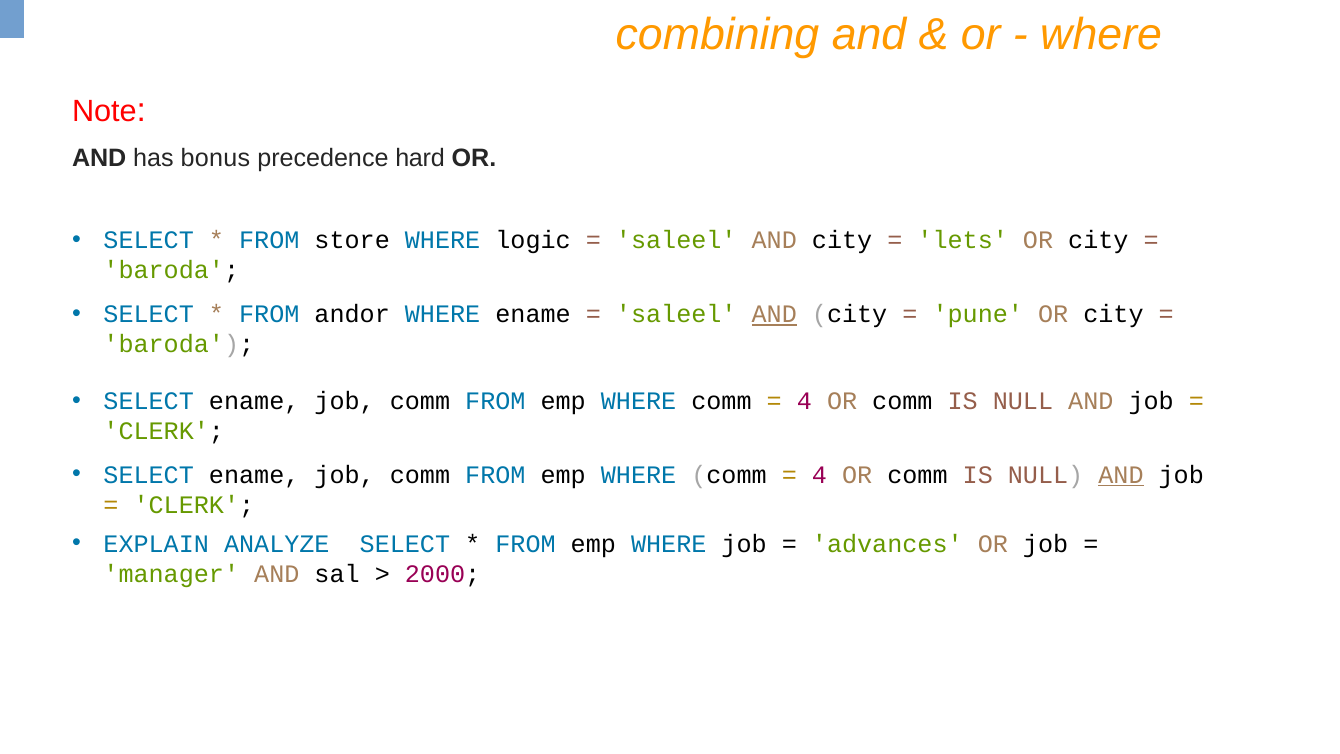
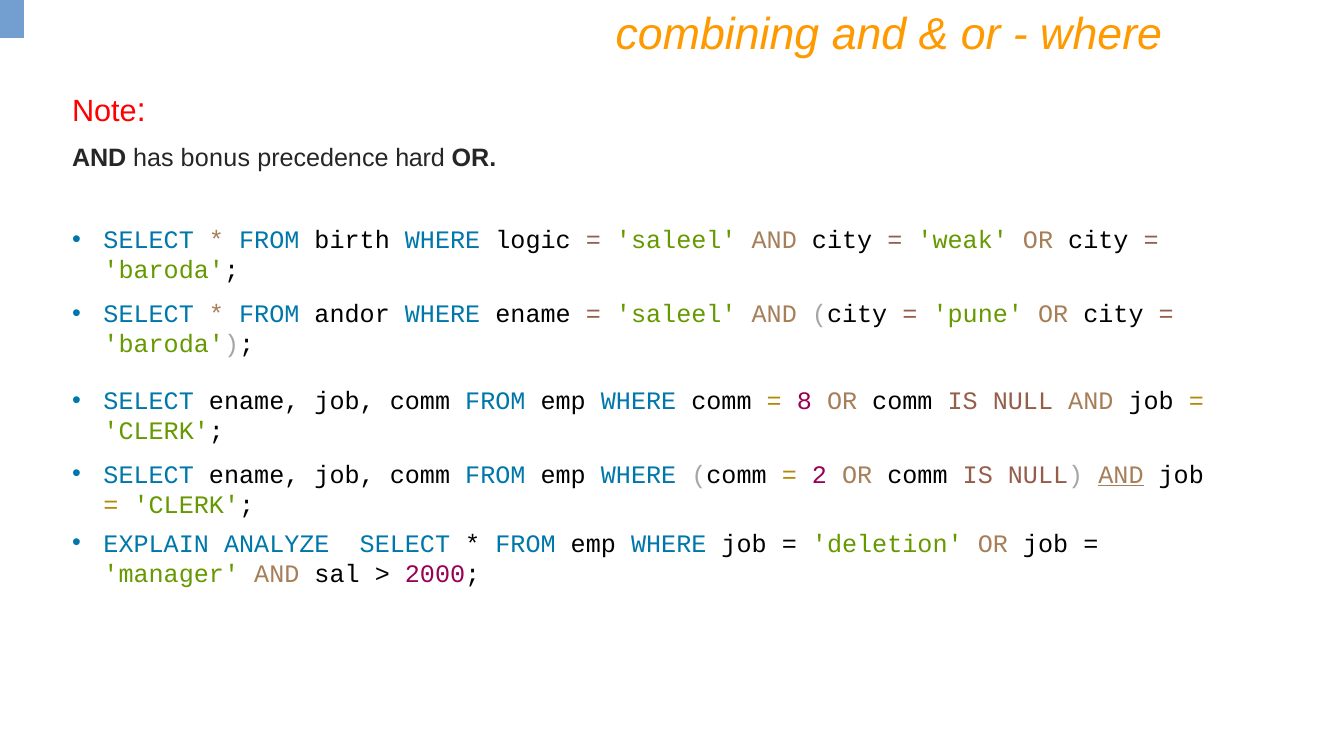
store: store -> birth
lets: lets -> weak
AND at (774, 314) underline: present -> none
4 at (804, 401): 4 -> 8
4 at (819, 475): 4 -> 2
advances: advances -> deletion
